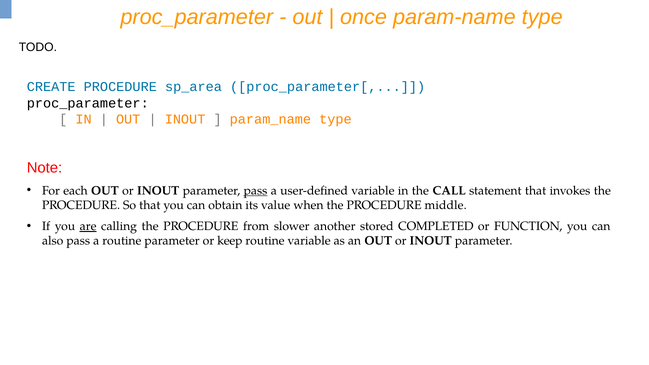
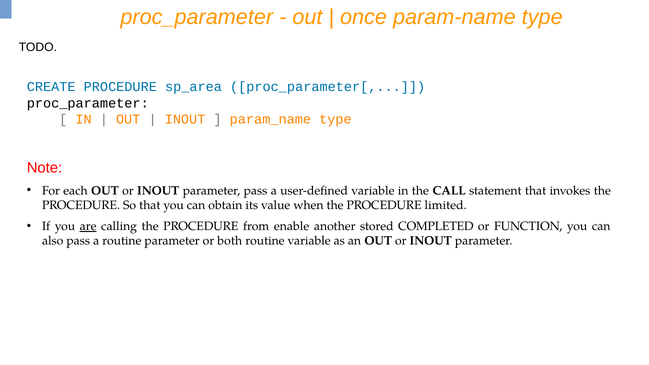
pass at (256, 191) underline: present -> none
middle: middle -> limited
slower: slower -> enable
keep: keep -> both
